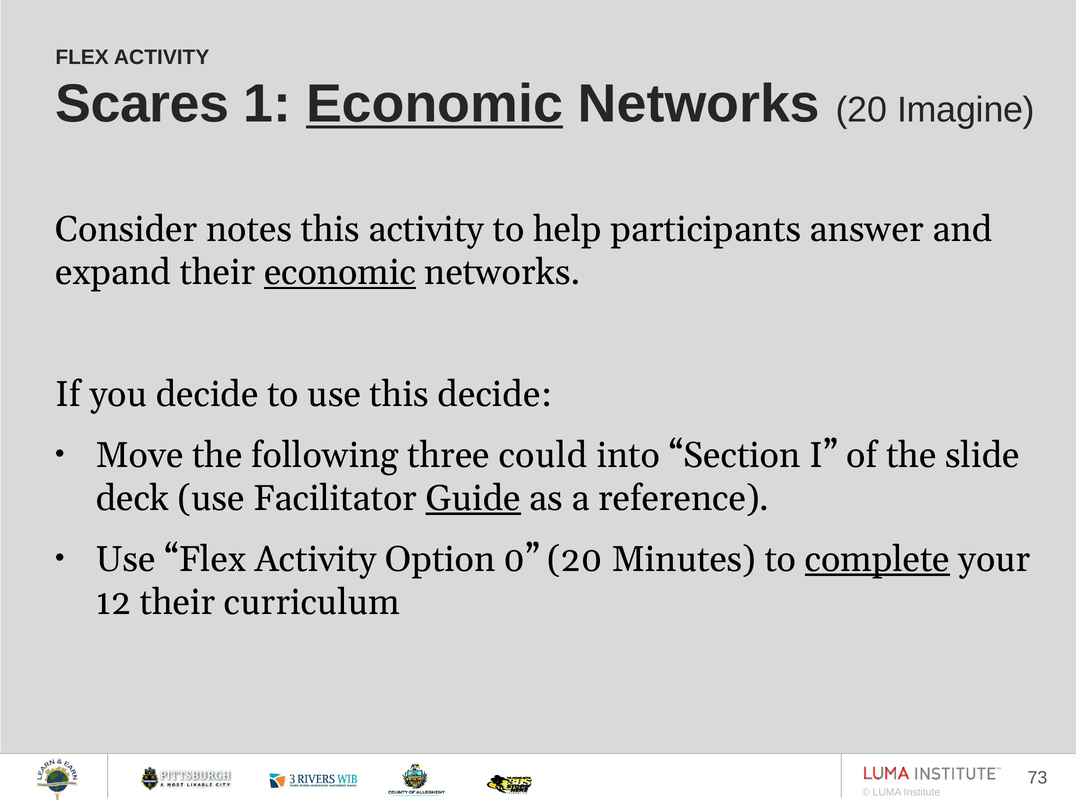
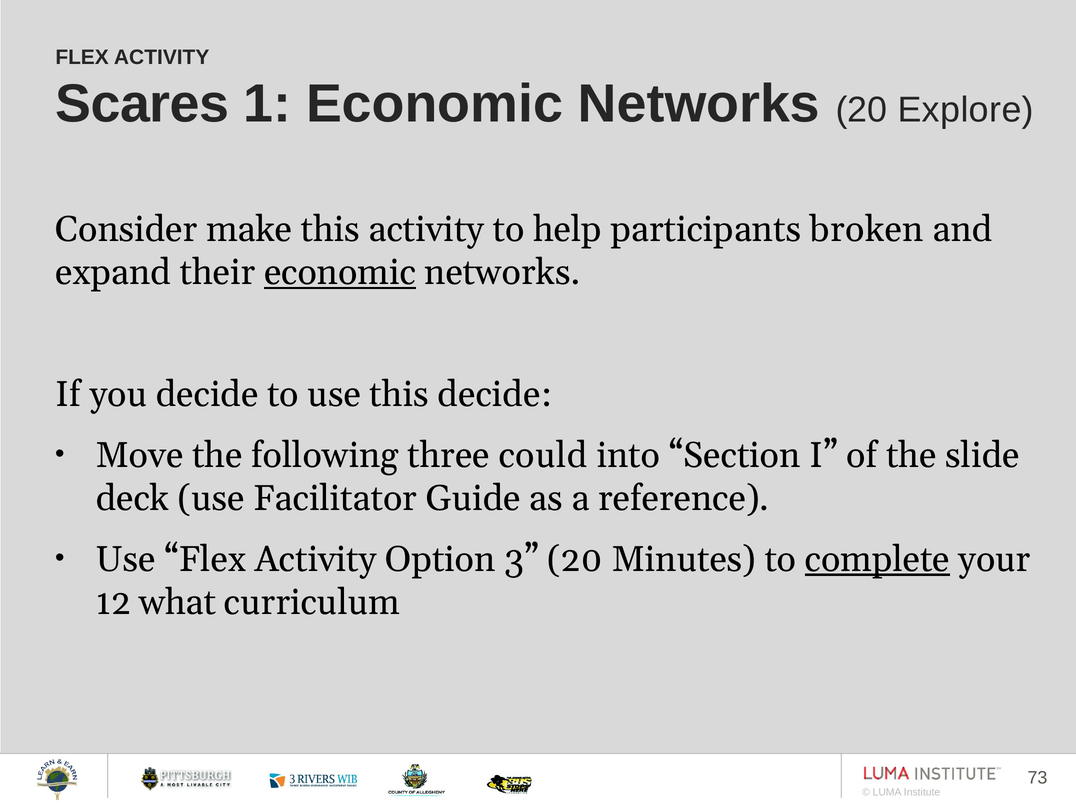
Economic at (435, 104) underline: present -> none
Imagine: Imagine -> Explore
notes: notes -> make
answer: answer -> broken
Guide underline: present -> none
0: 0 -> 3
12 their: their -> what
